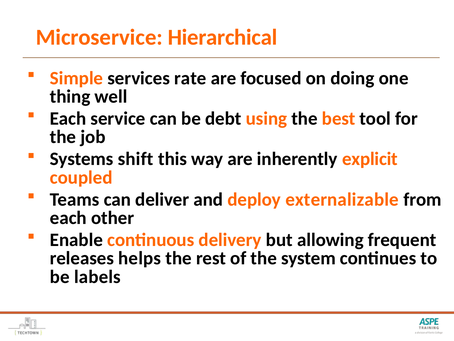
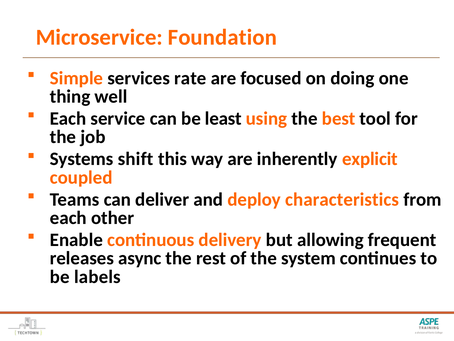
Hierarchical: Hierarchical -> Foundation
debt: debt -> least
externalizable: externalizable -> characteristics
helps: helps -> async
